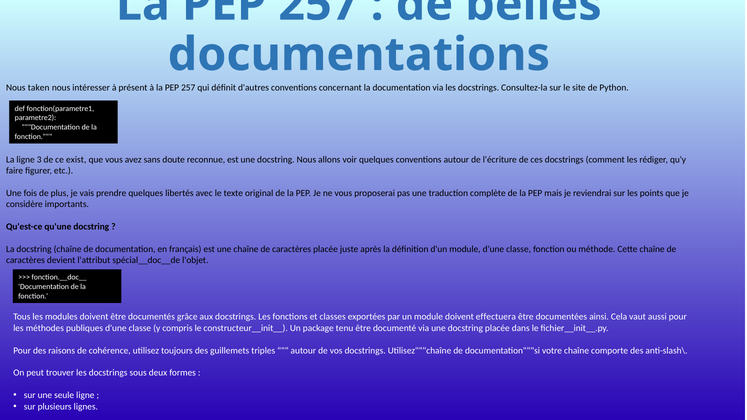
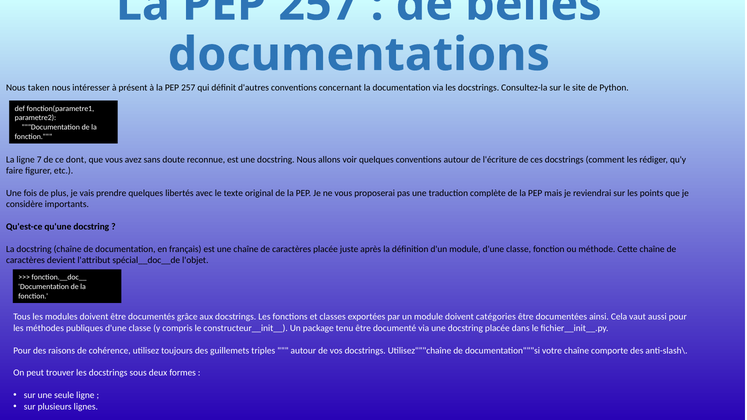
3: 3 -> 7
exist: exist -> dont
effectuera: effectuera -> catégories
